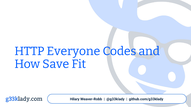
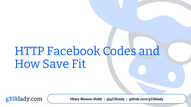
Everyone: Everyone -> Facebook
